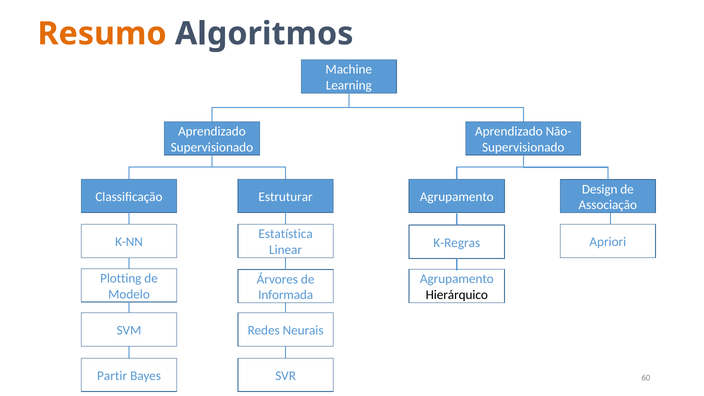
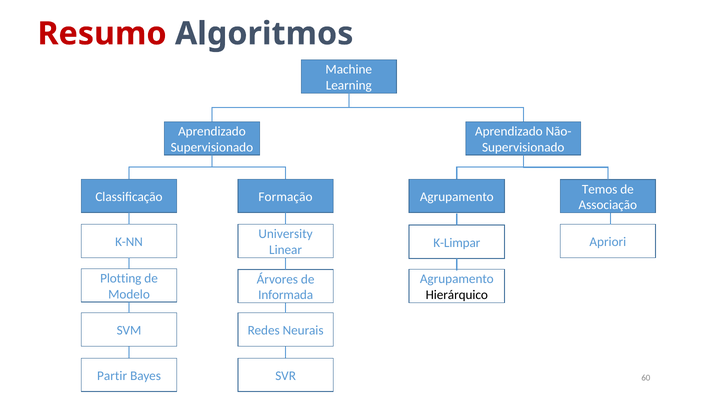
Resumo colour: orange -> red
Design: Design -> Temos
Estruturar: Estruturar -> Formação
Estatística: Estatística -> University
K-Regras: K-Regras -> K-Limpar
